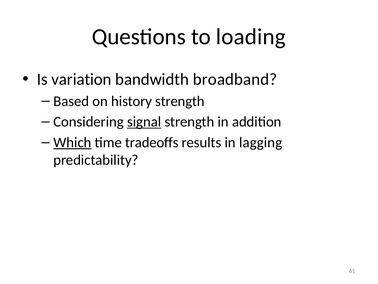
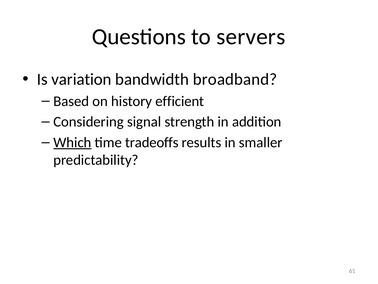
loading: loading -> servers
history strength: strength -> efficient
signal underline: present -> none
lagging: lagging -> smaller
